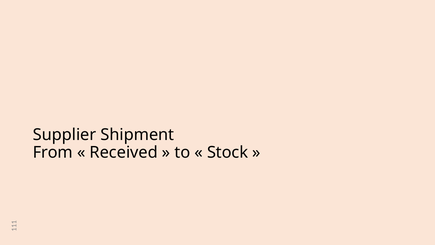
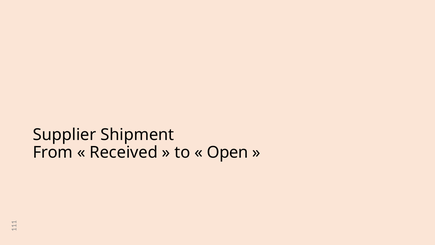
Stock: Stock -> Open
